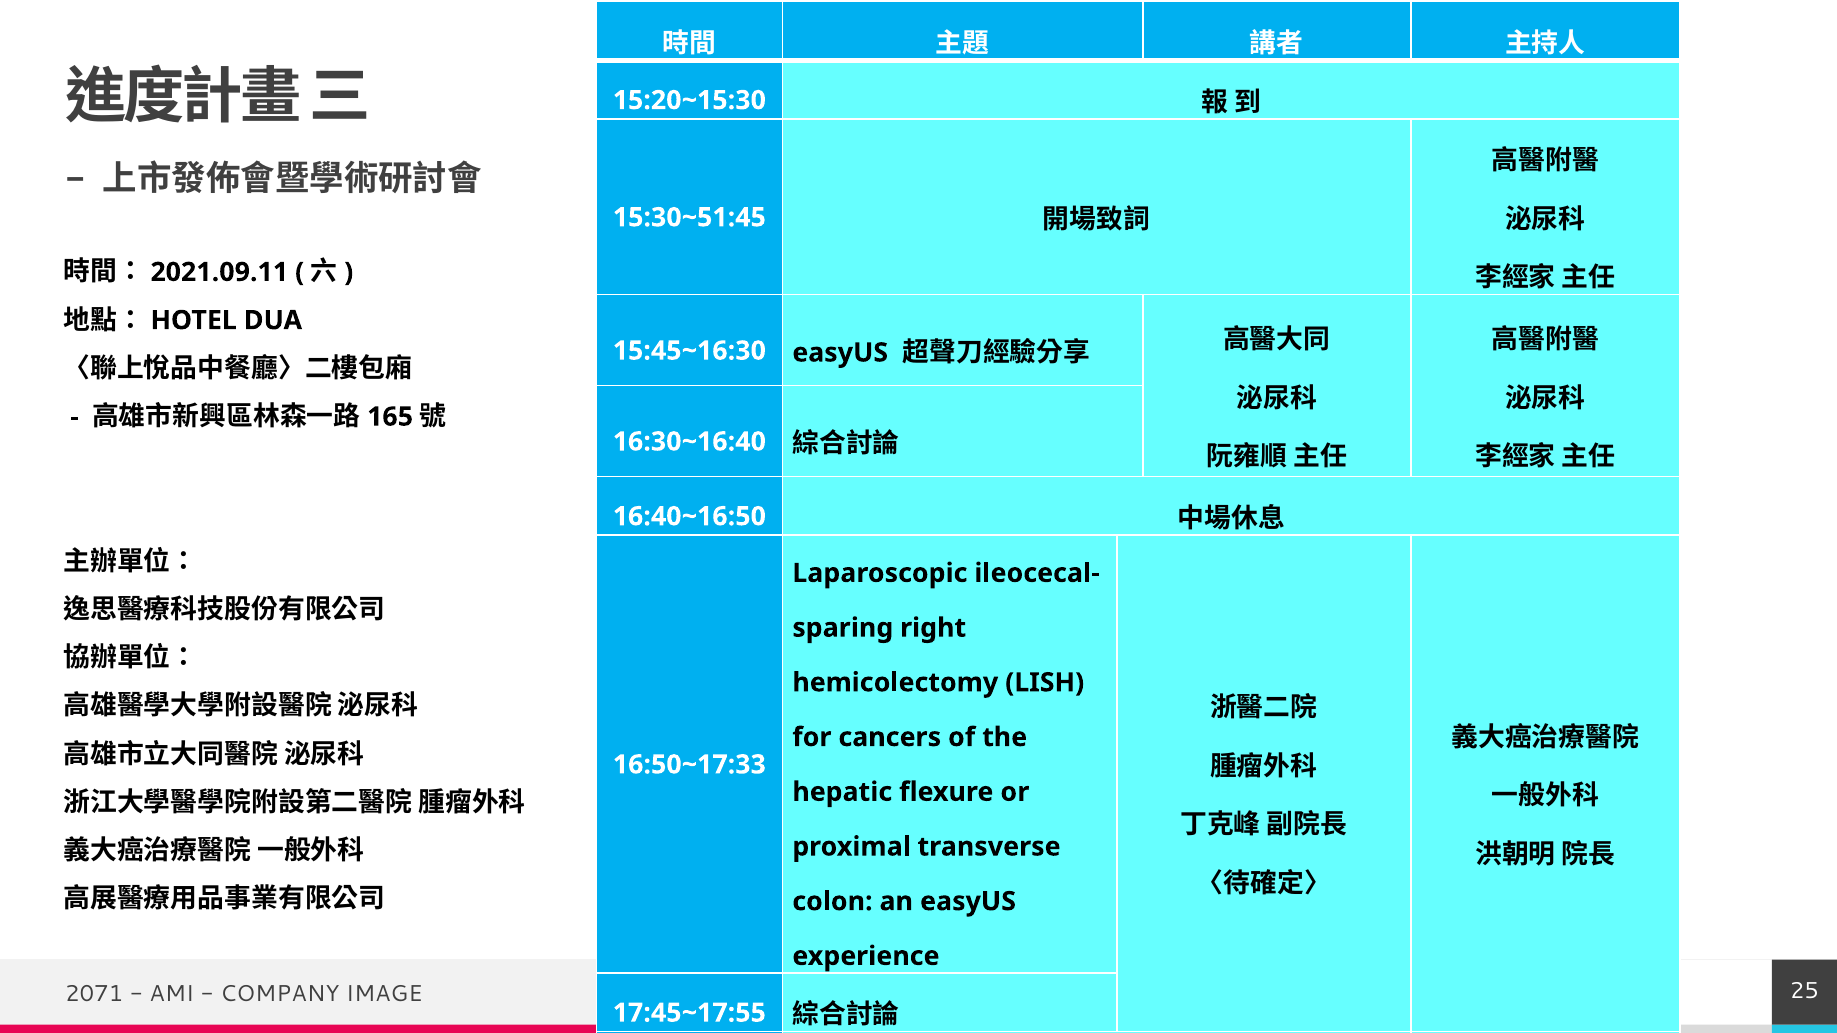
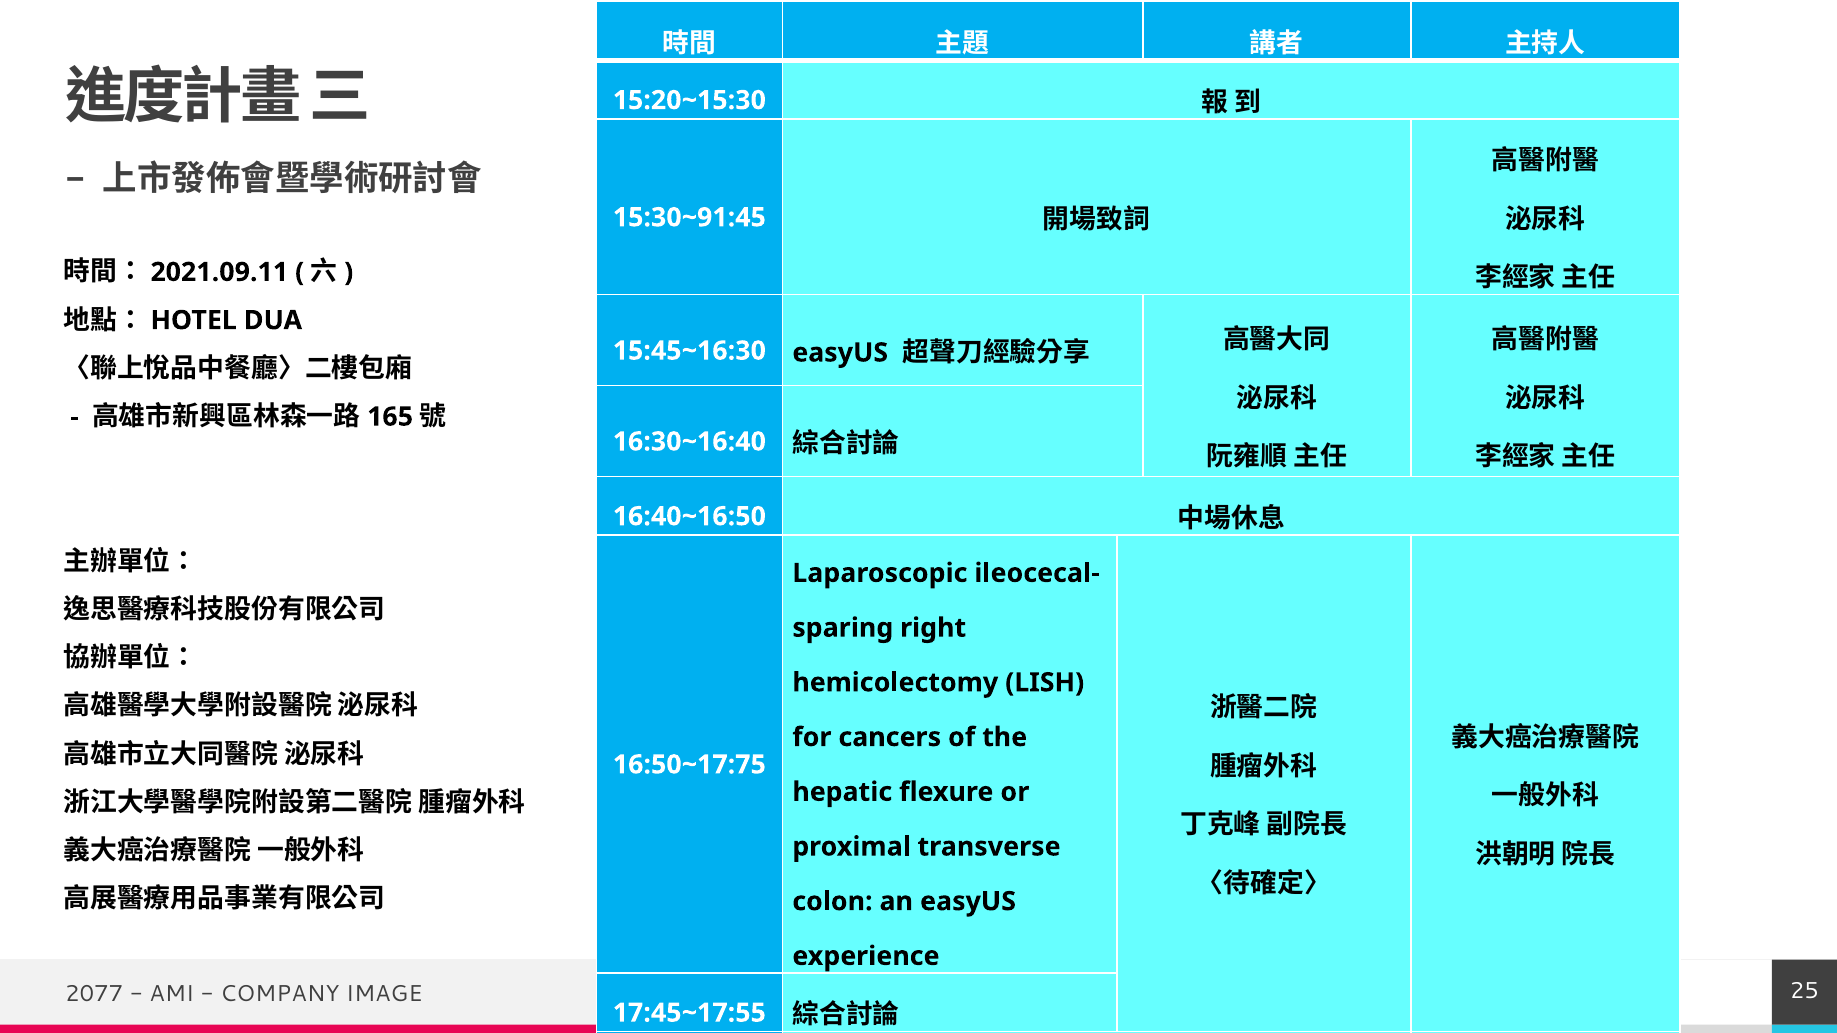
15:30~51:45: 15:30~51:45 -> 15:30~91:45
16:50~17:33: 16:50~17:33 -> 16:50~17:75
2071: 2071 -> 2077
